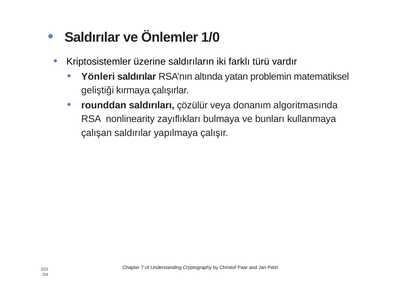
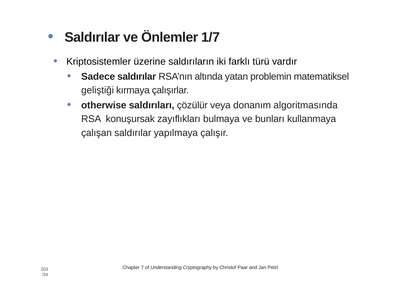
1/0: 1/0 -> 1/7
Yönleri: Yönleri -> Sadece
rounddan: rounddan -> otherwise
nonlinearity: nonlinearity -> konuşursak
